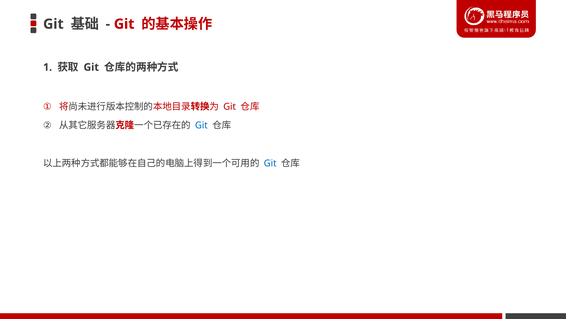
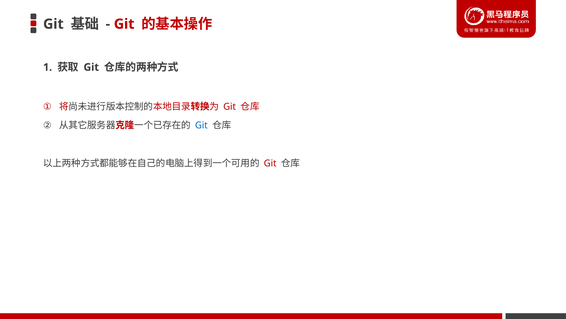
Git at (270, 163) colour: blue -> red
